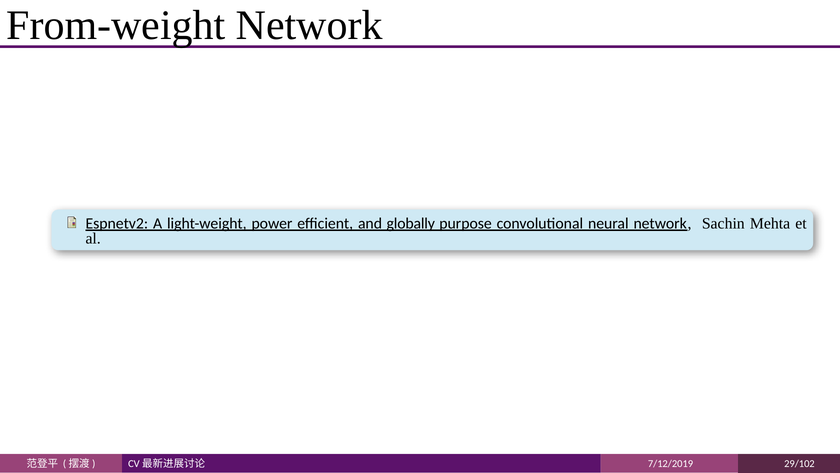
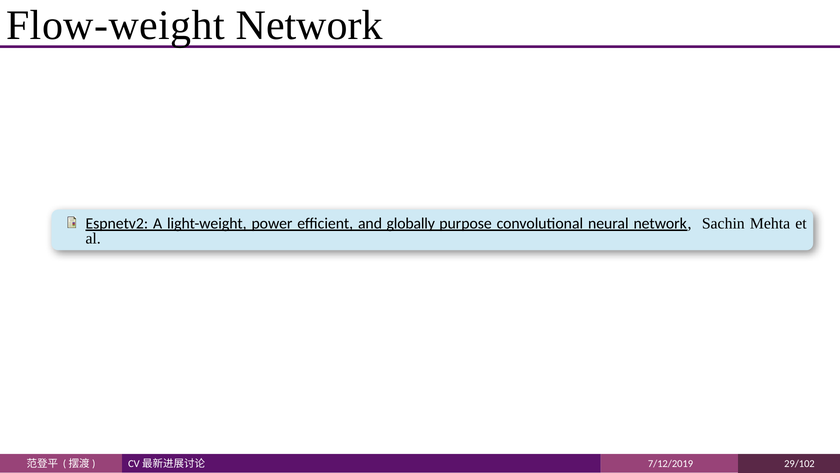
From-weight: From-weight -> Flow-weight
